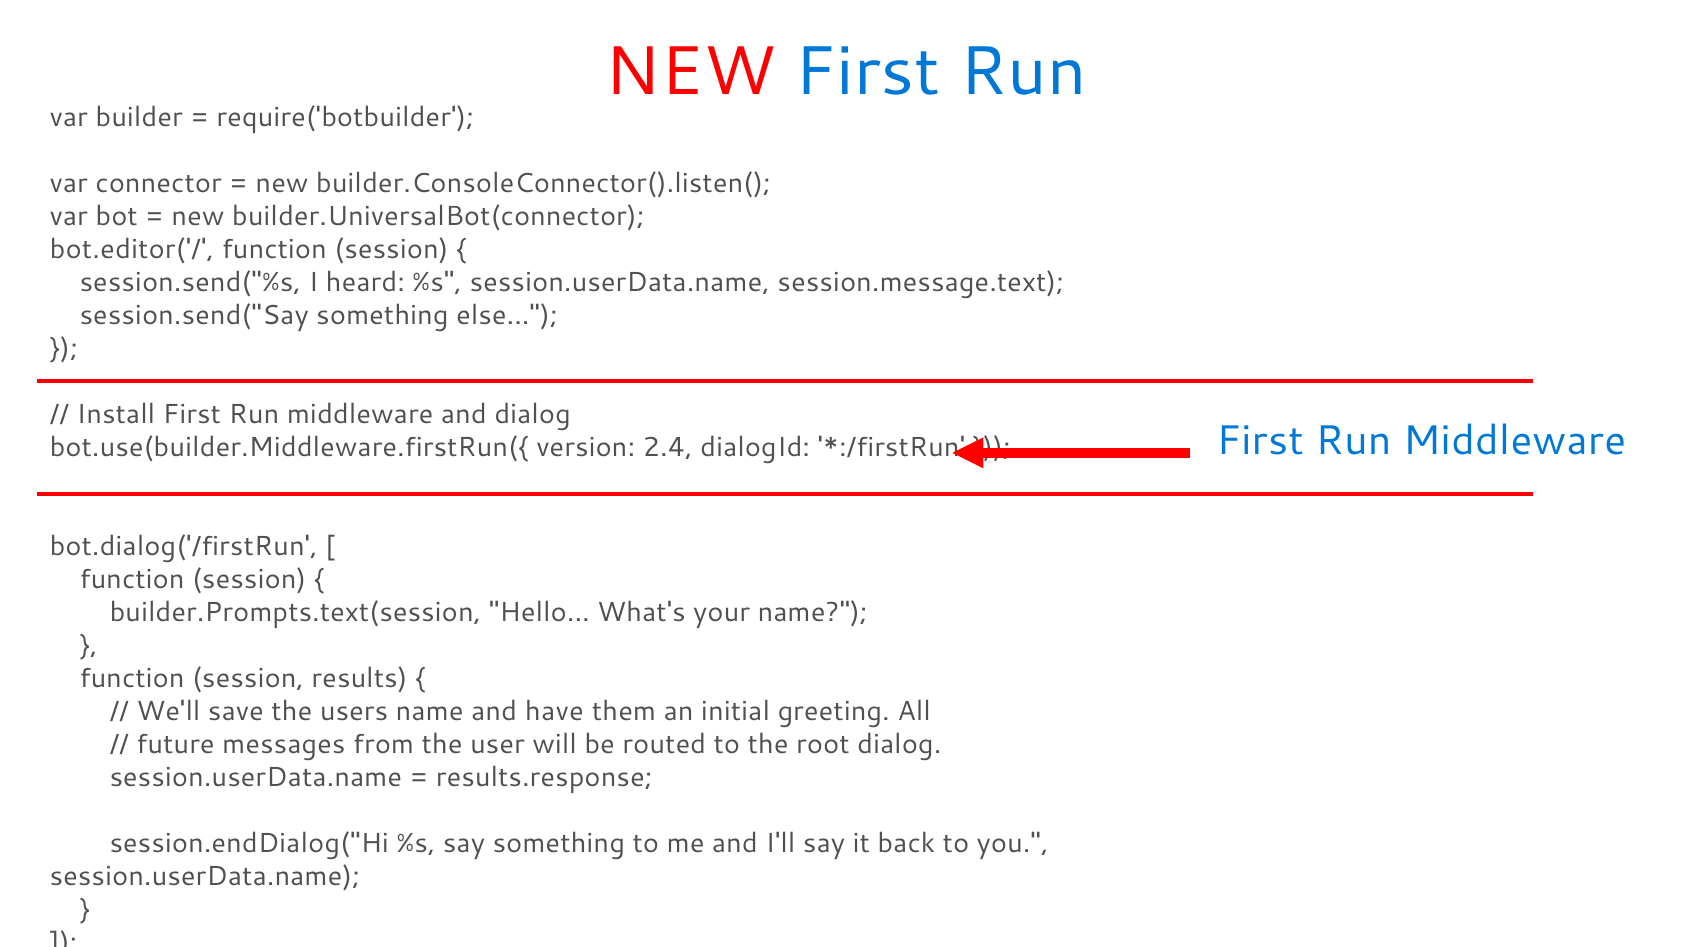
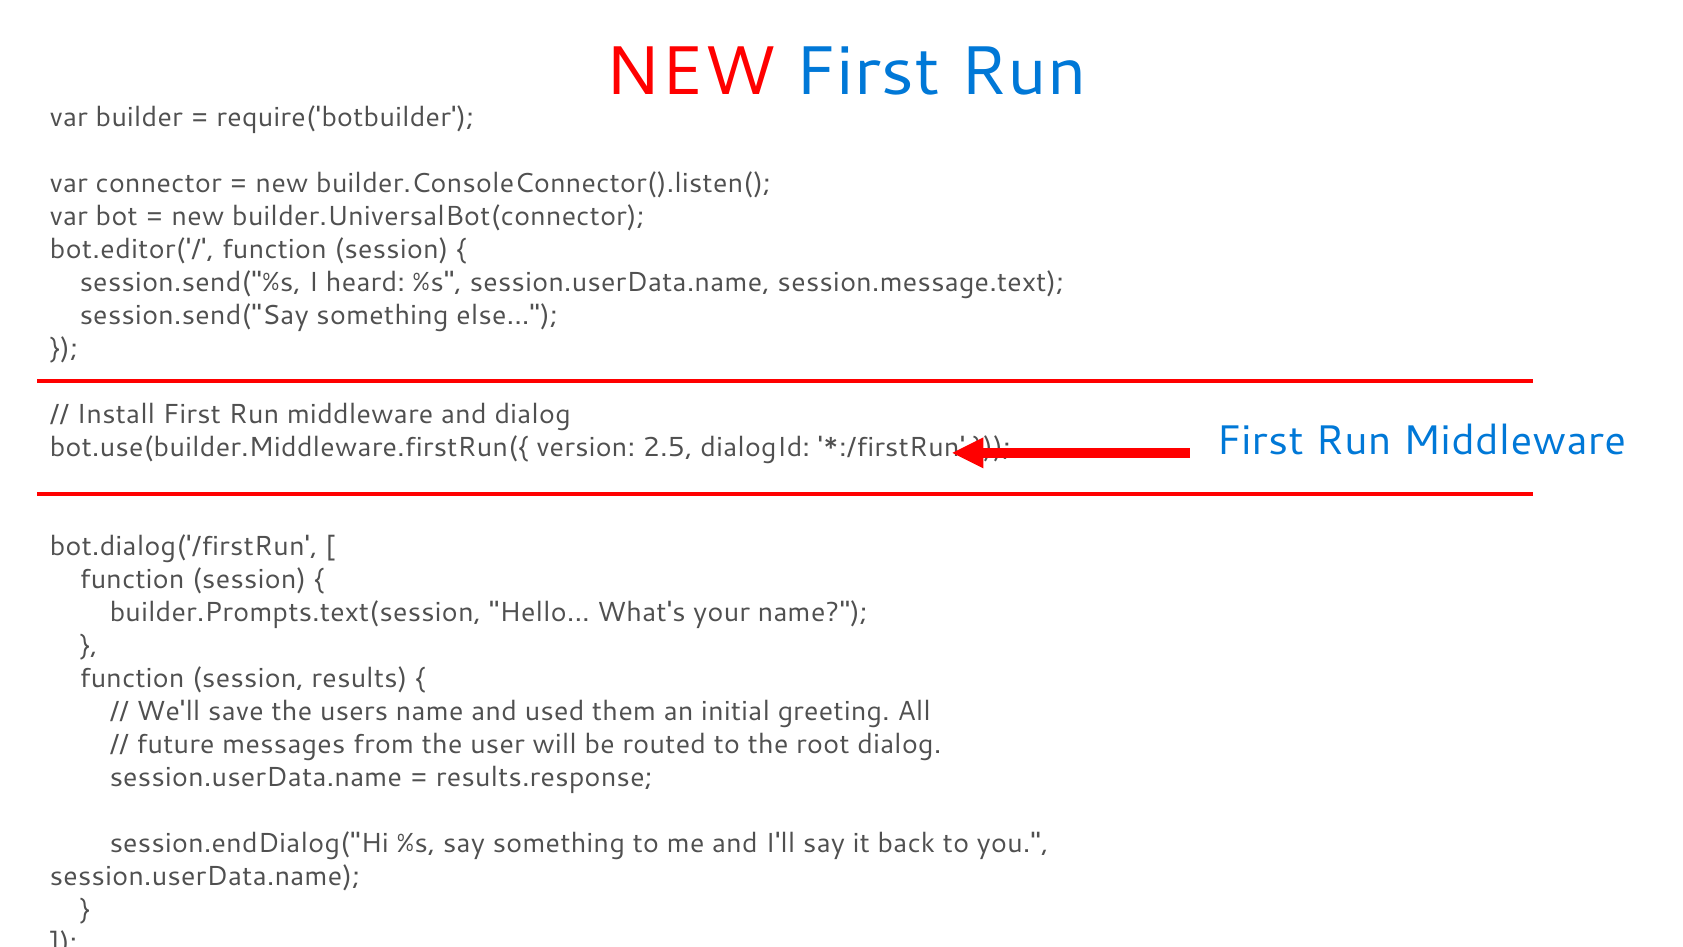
2.4: 2.4 -> 2.5
have: have -> used
